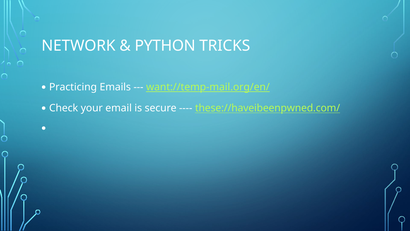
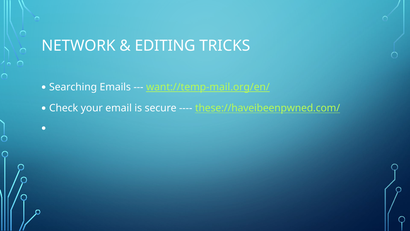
PYTHON: PYTHON -> EDITING
Practicing: Practicing -> Searching
